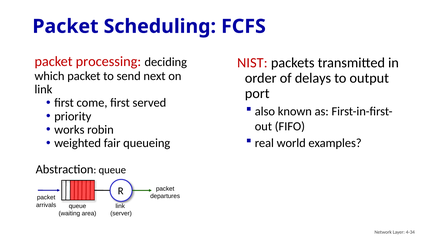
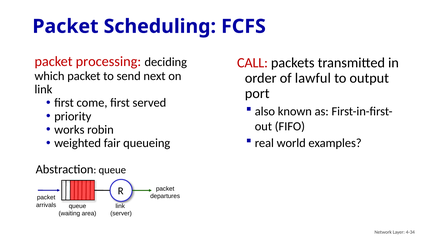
NIST: NIST -> CALL
delays: delays -> lawful
